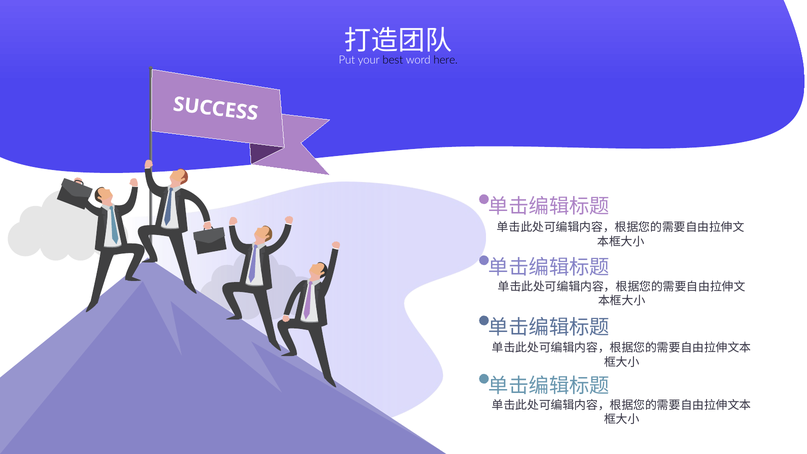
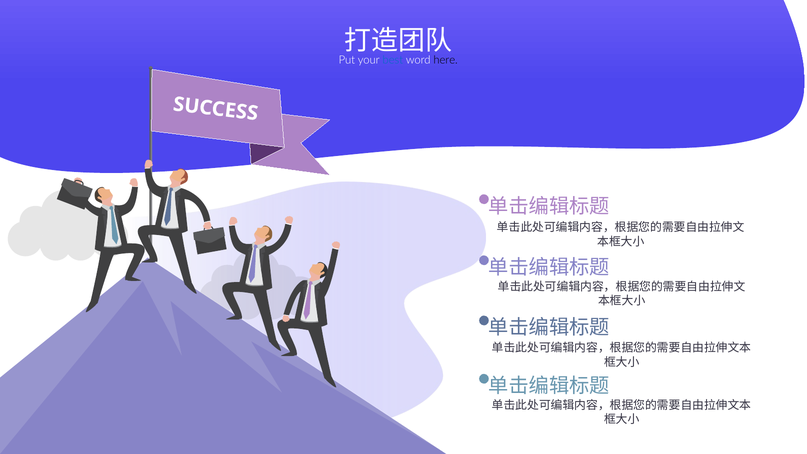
best colour: black -> blue
